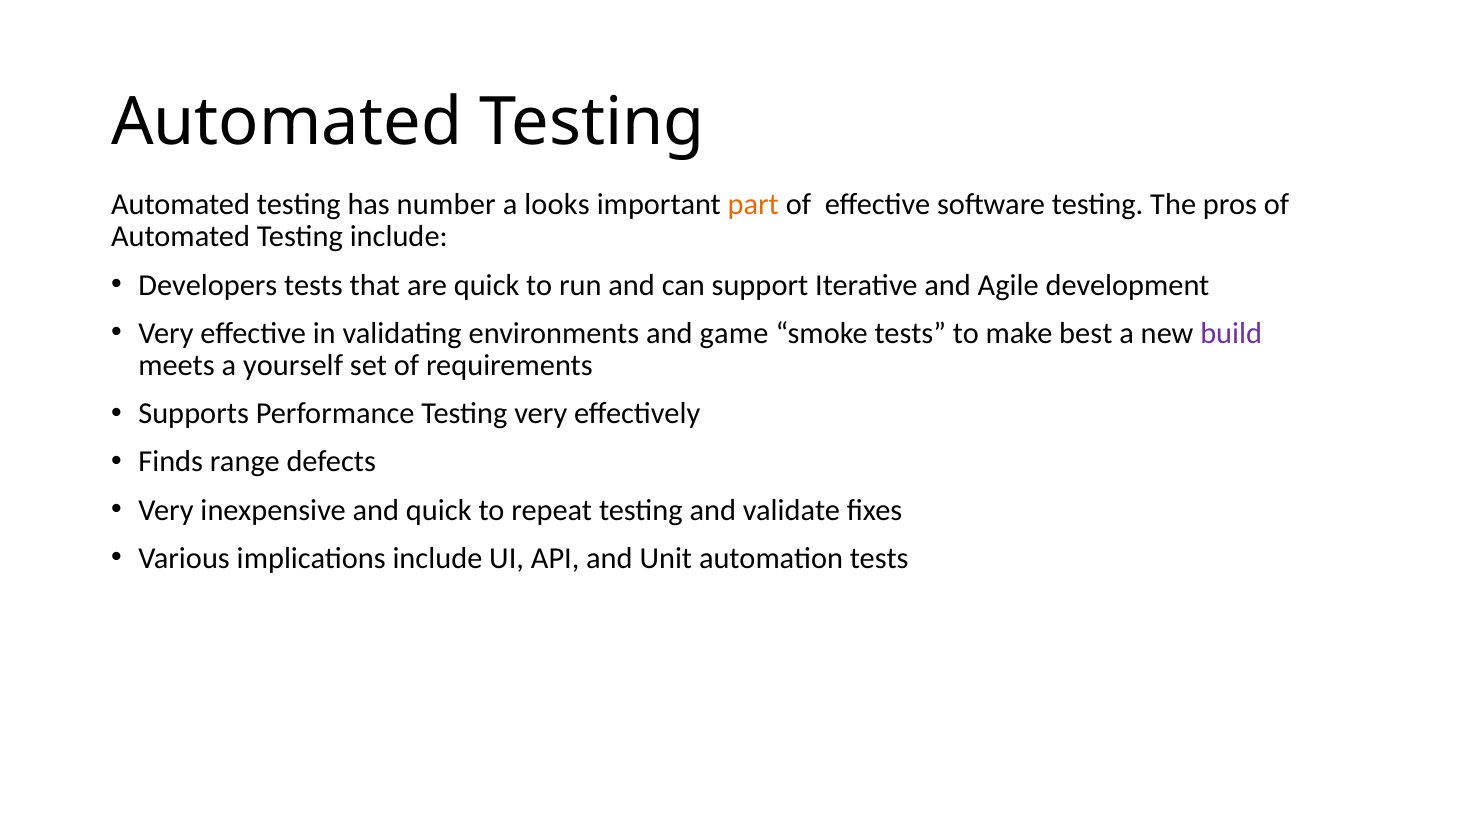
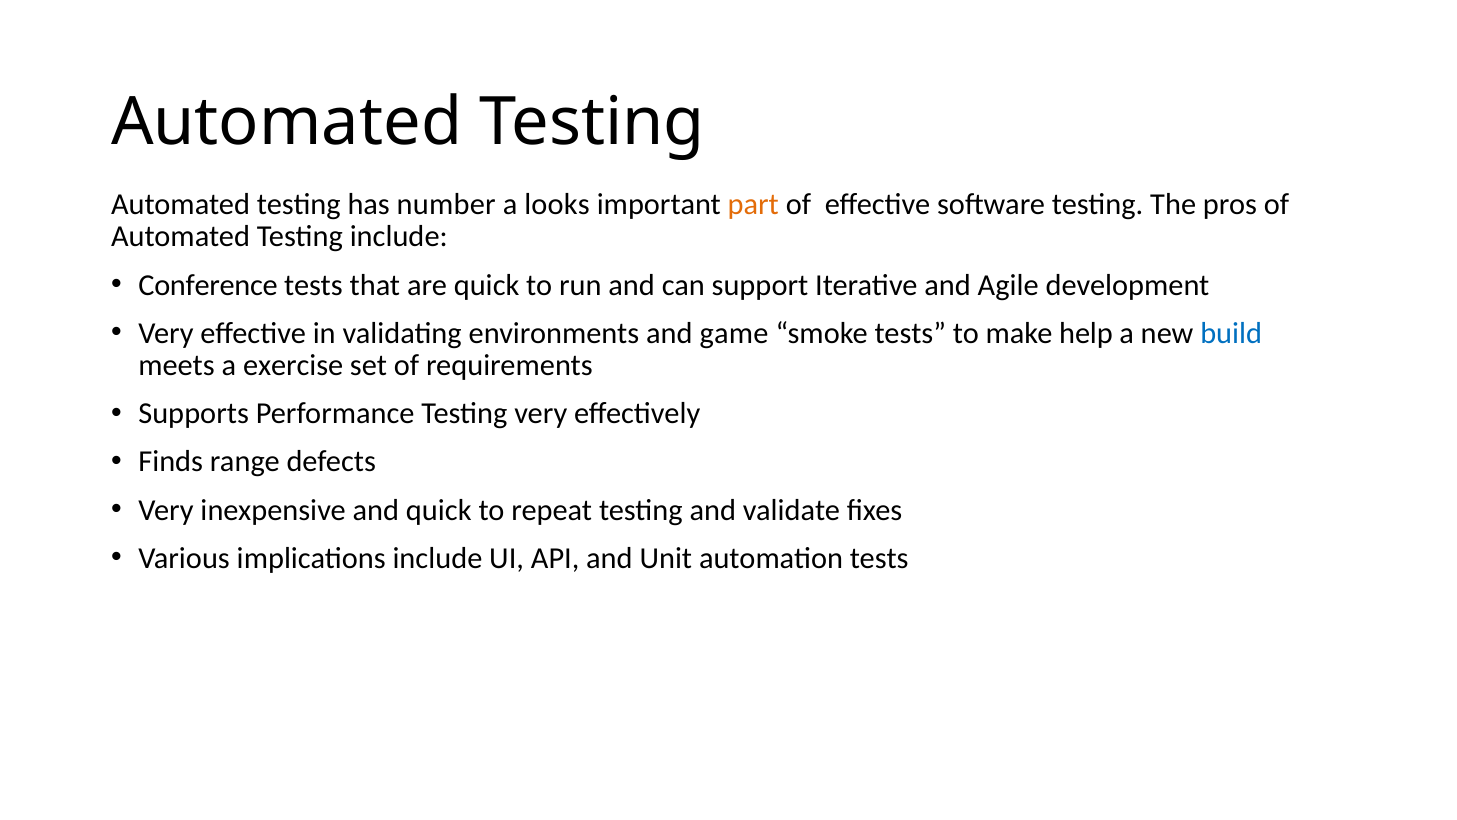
Developers: Developers -> Conference
best: best -> help
build colour: purple -> blue
yourself: yourself -> exercise
